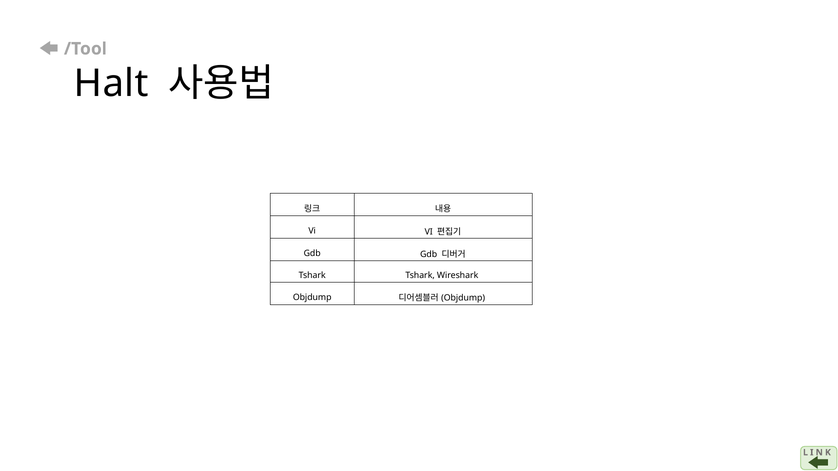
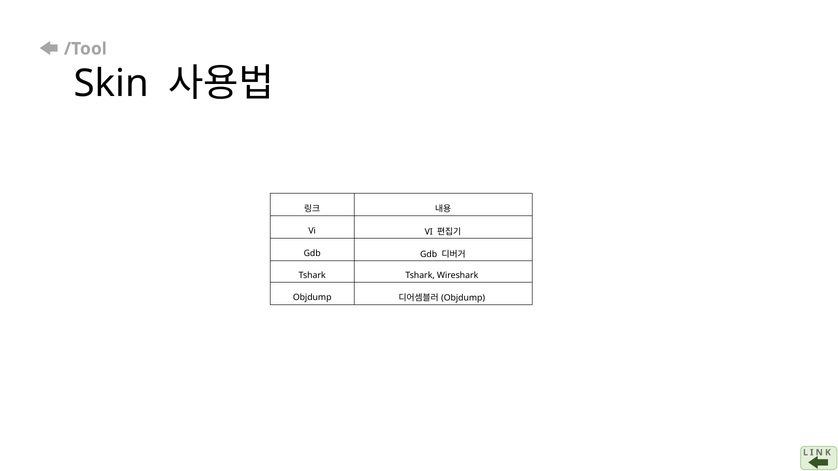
Halt: Halt -> Skin
